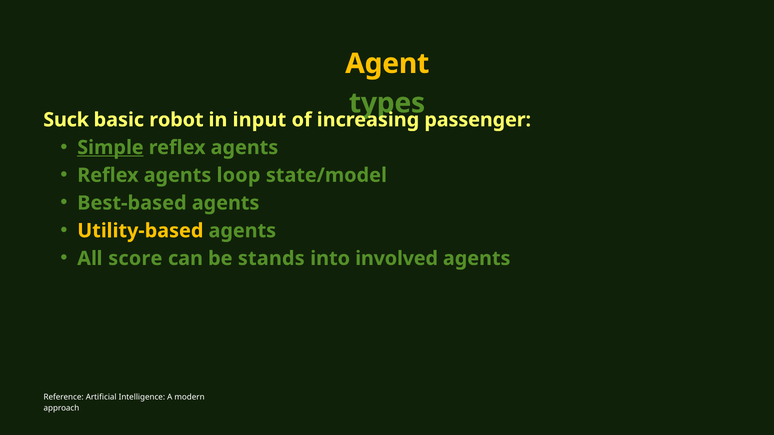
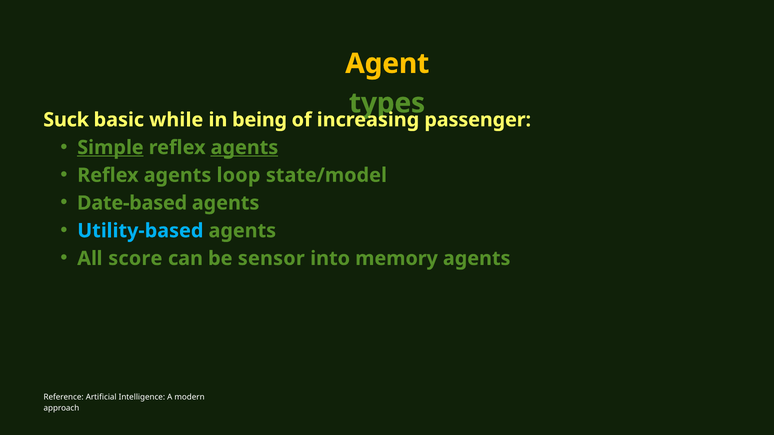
robot: robot -> while
input: input -> being
agents at (244, 148) underline: none -> present
Best-based: Best-based -> Date-based
Utility-based colour: yellow -> light blue
stands: stands -> sensor
involved: involved -> memory
